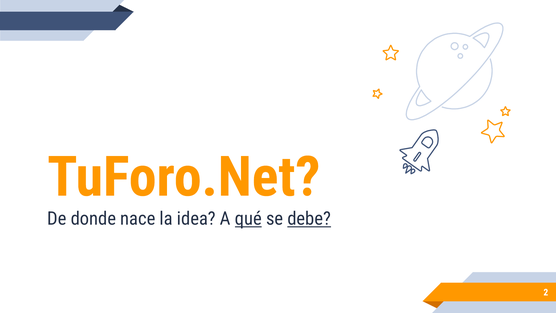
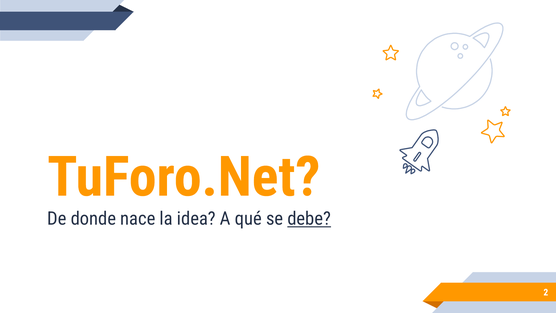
qué underline: present -> none
